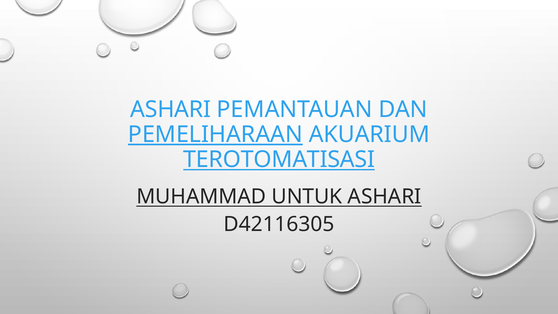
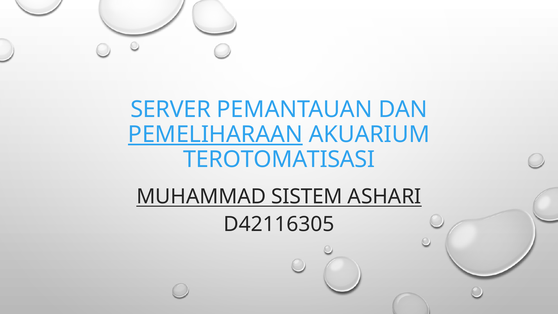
ASHARI at (171, 109): ASHARI -> SERVER
TEROTOMATISASI underline: present -> none
UNTUK: UNTUK -> SISTEM
